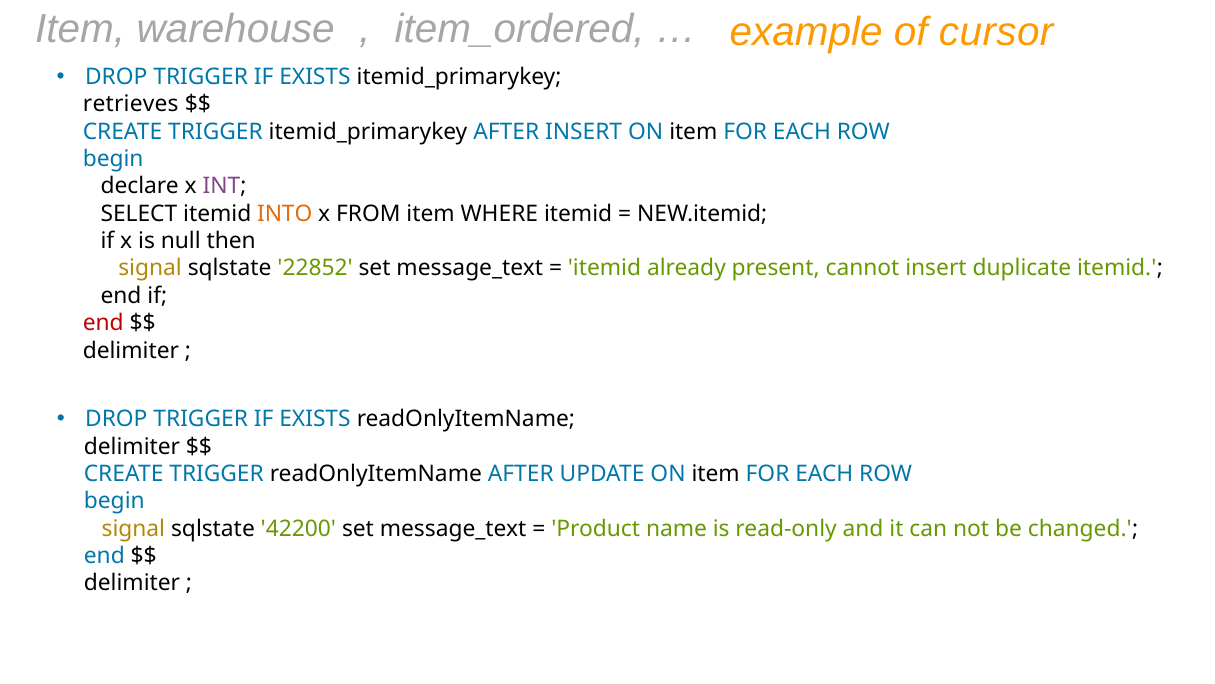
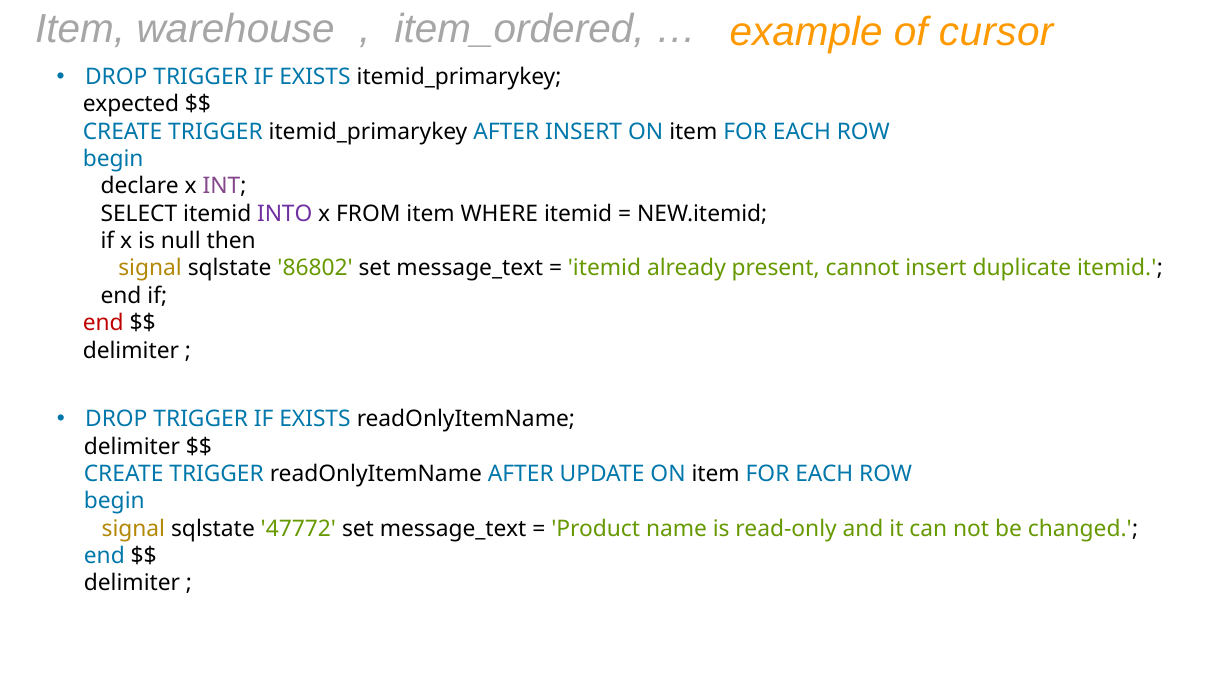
retrieves: retrieves -> expected
INTO colour: orange -> purple
22852: 22852 -> 86802
42200: 42200 -> 47772
